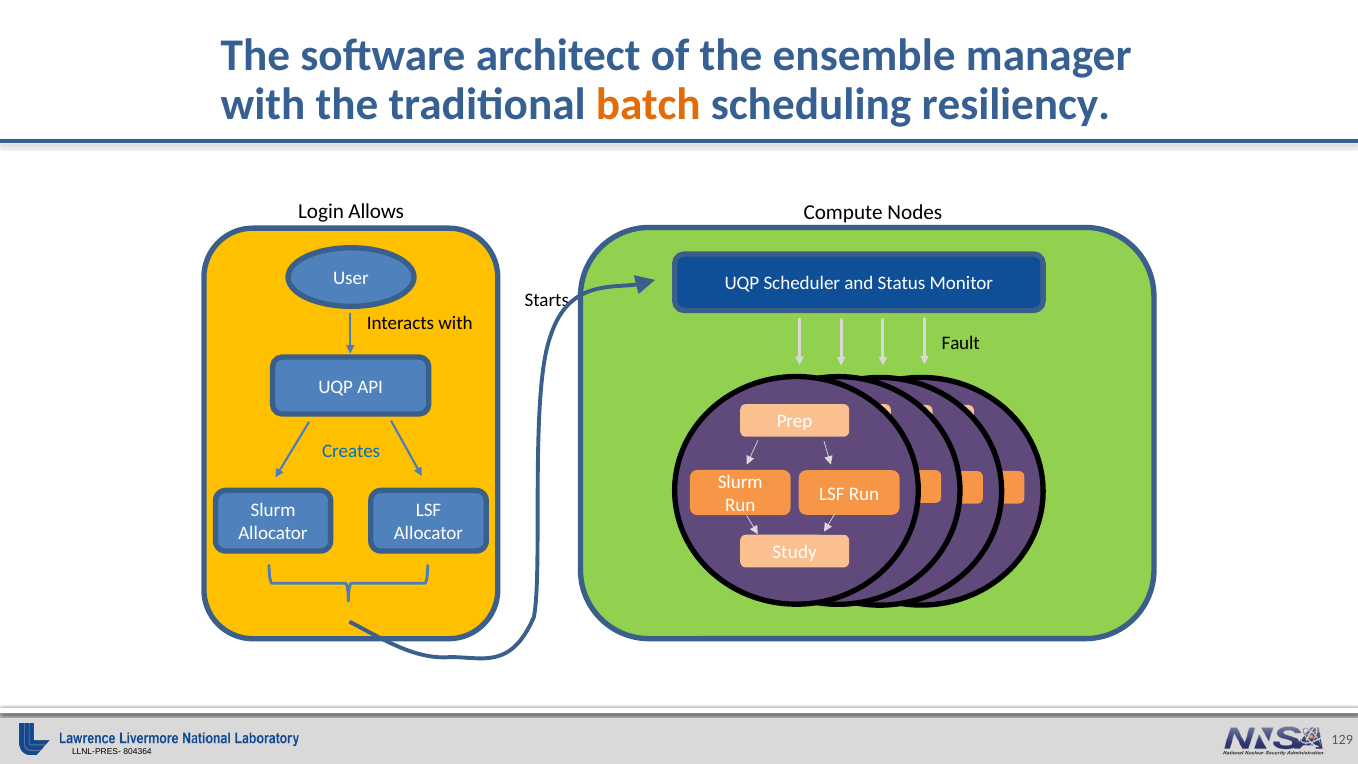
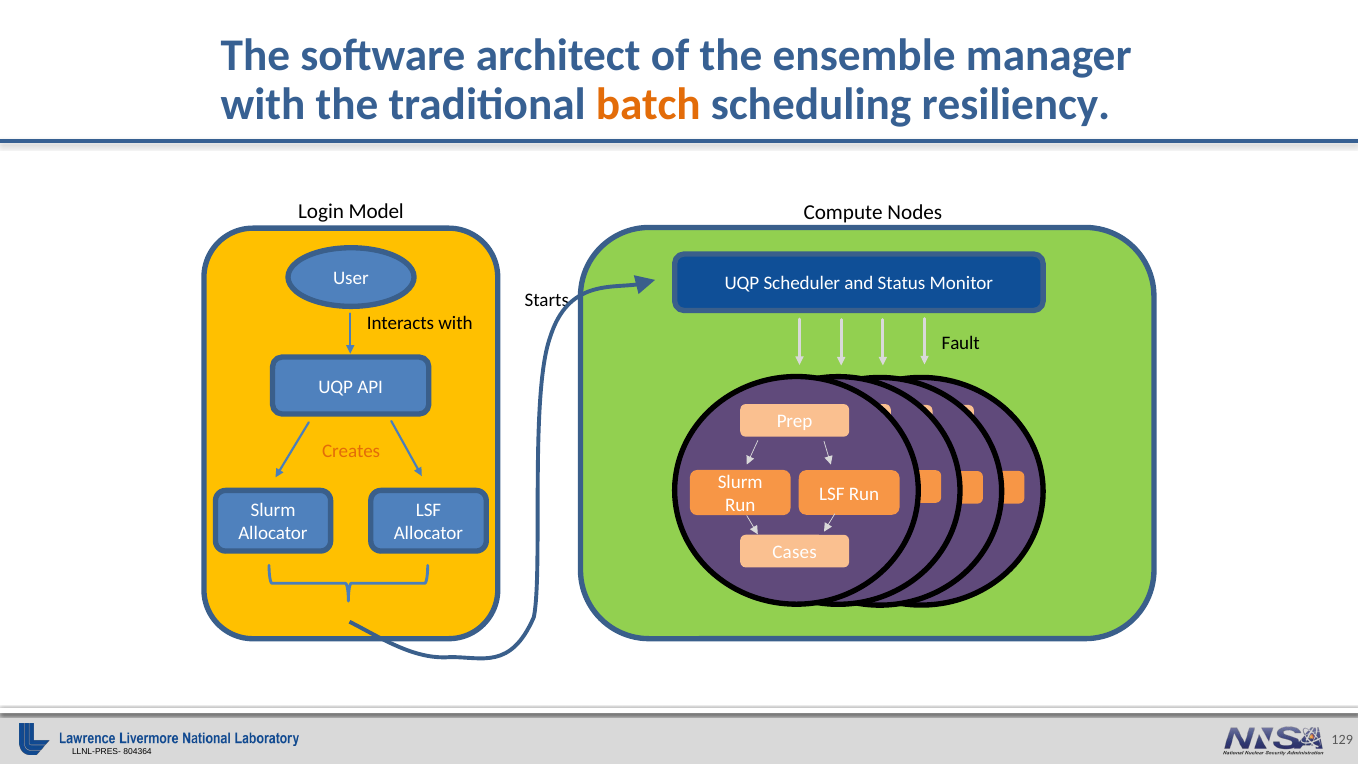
Allows: Allows -> Model
Creates colour: blue -> orange
Study: Study -> Cases
